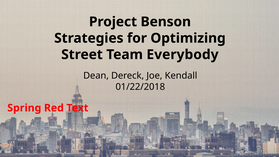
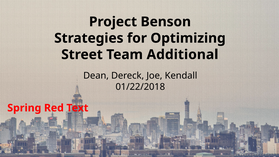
Everybody: Everybody -> Additional
